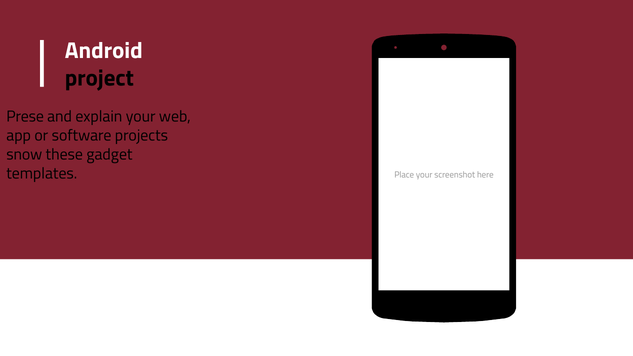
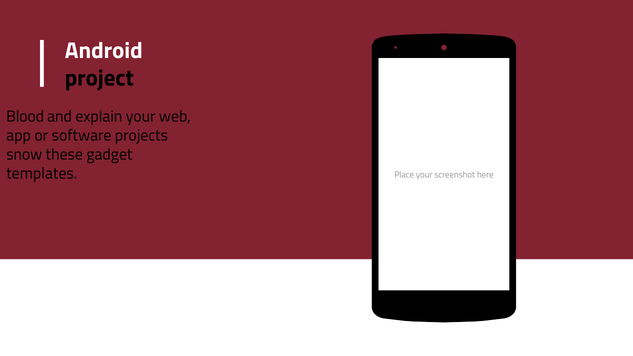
Prese: Prese -> Blood
